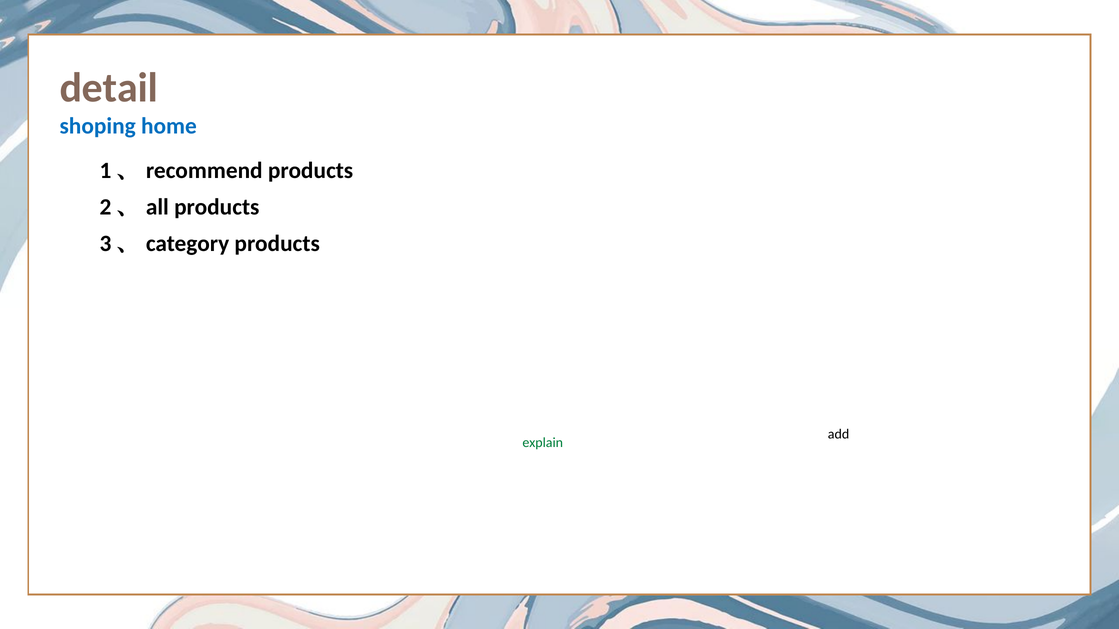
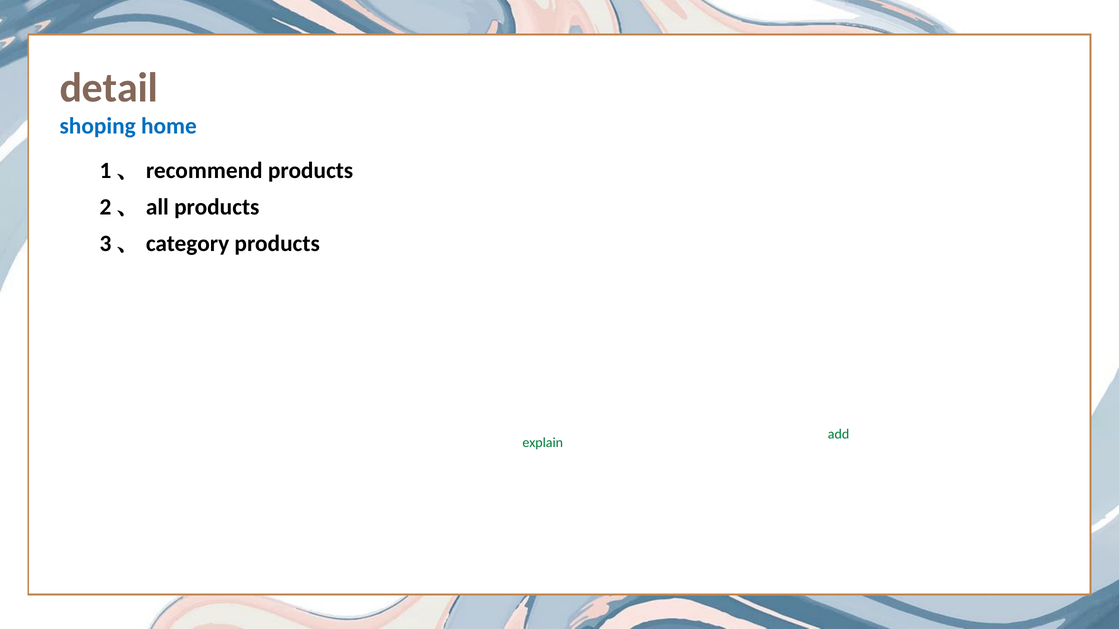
add at (839, 435) colour: black -> green
